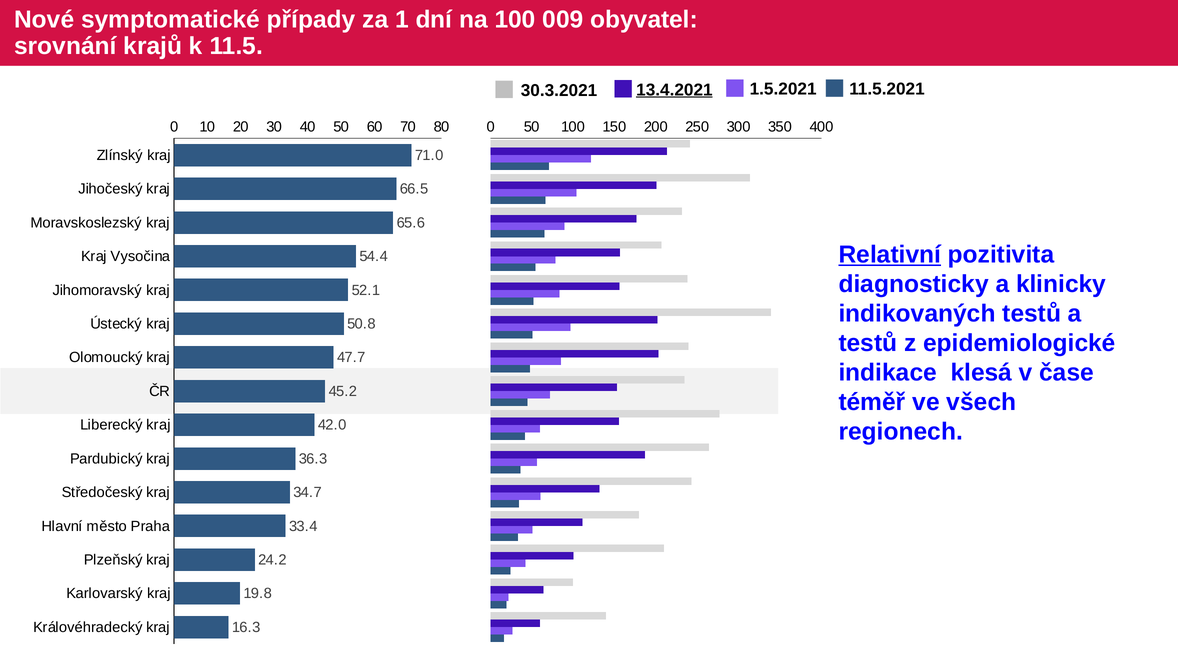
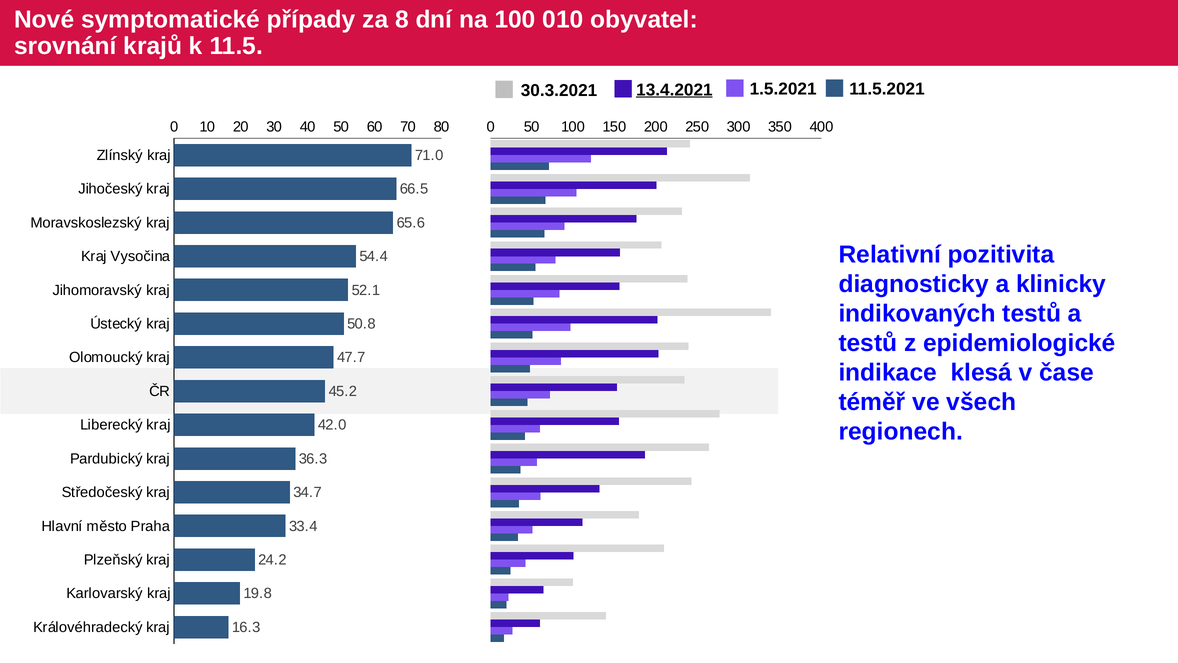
1: 1 -> 8
009: 009 -> 010
Relativní underline: present -> none
